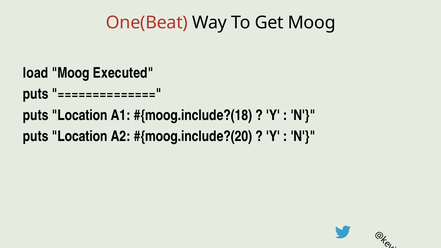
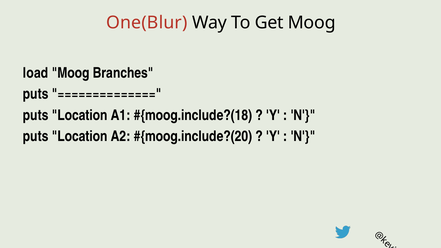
One(Beat: One(Beat -> One(Blur
Executed: Executed -> Branches
